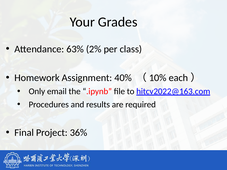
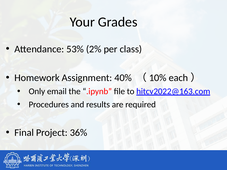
63%: 63% -> 53%
